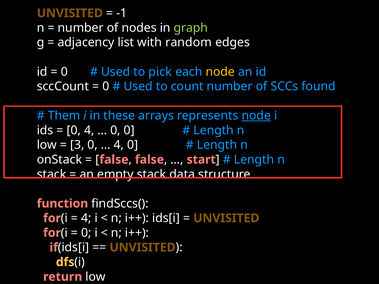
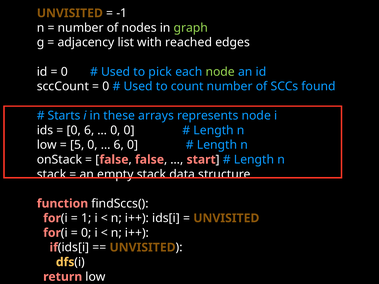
random: random -> reached
node at (220, 72) colour: yellow -> light green
Them: Them -> Starts
node at (256, 116) underline: present -> none
0 4: 4 -> 6
3: 3 -> 5
4 at (119, 145): 4 -> 6
4 at (86, 218): 4 -> 1
